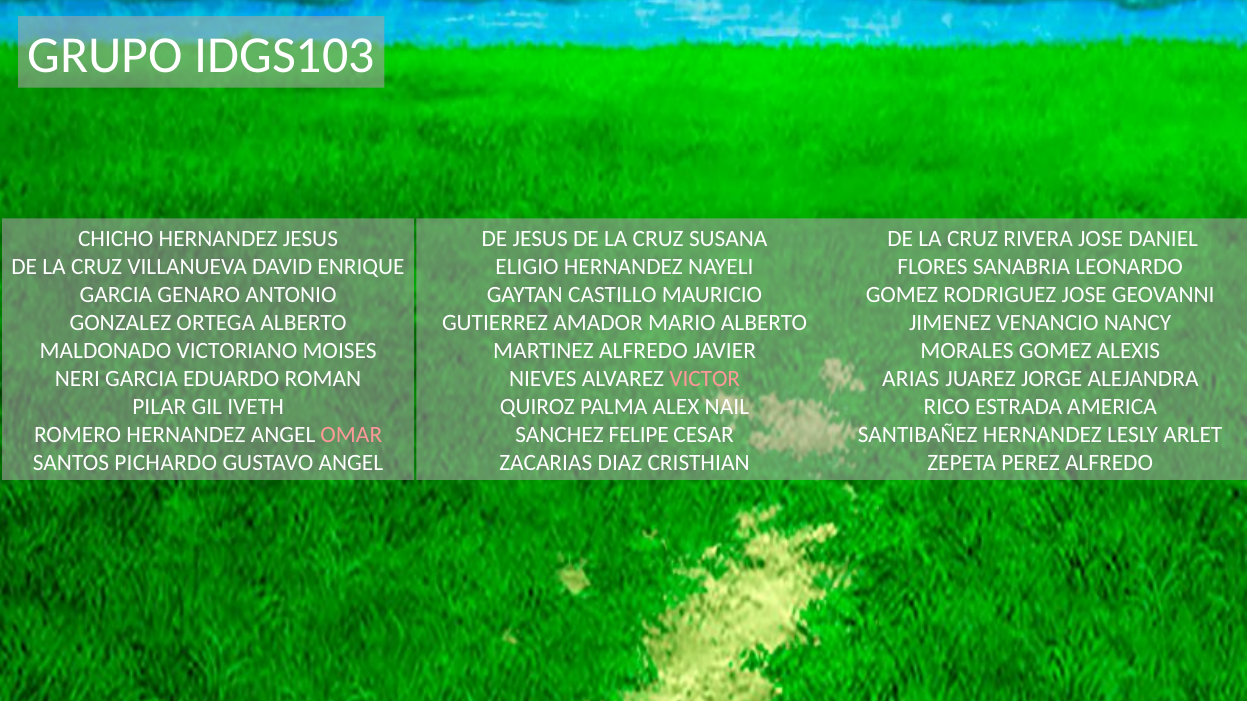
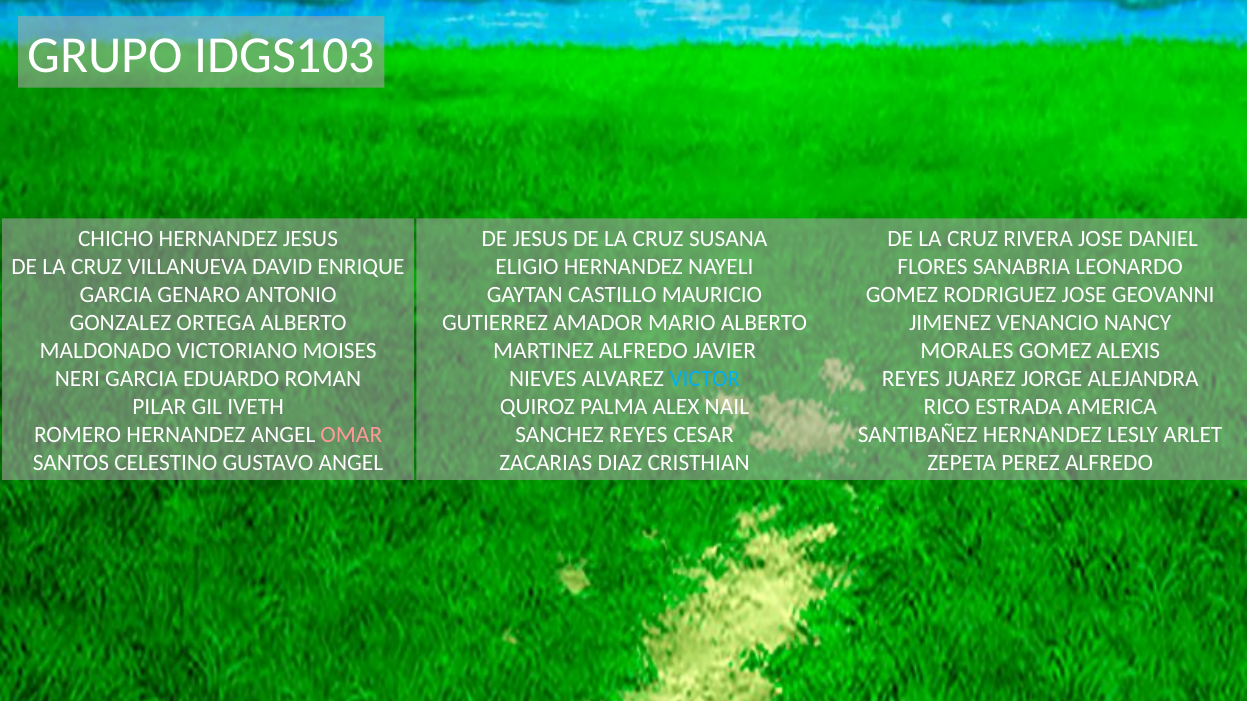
VICTOR colour: pink -> light blue
ARIAS at (911, 379): ARIAS -> REYES
SANCHEZ FELIPE: FELIPE -> REYES
PICHARDO: PICHARDO -> CELESTINO
